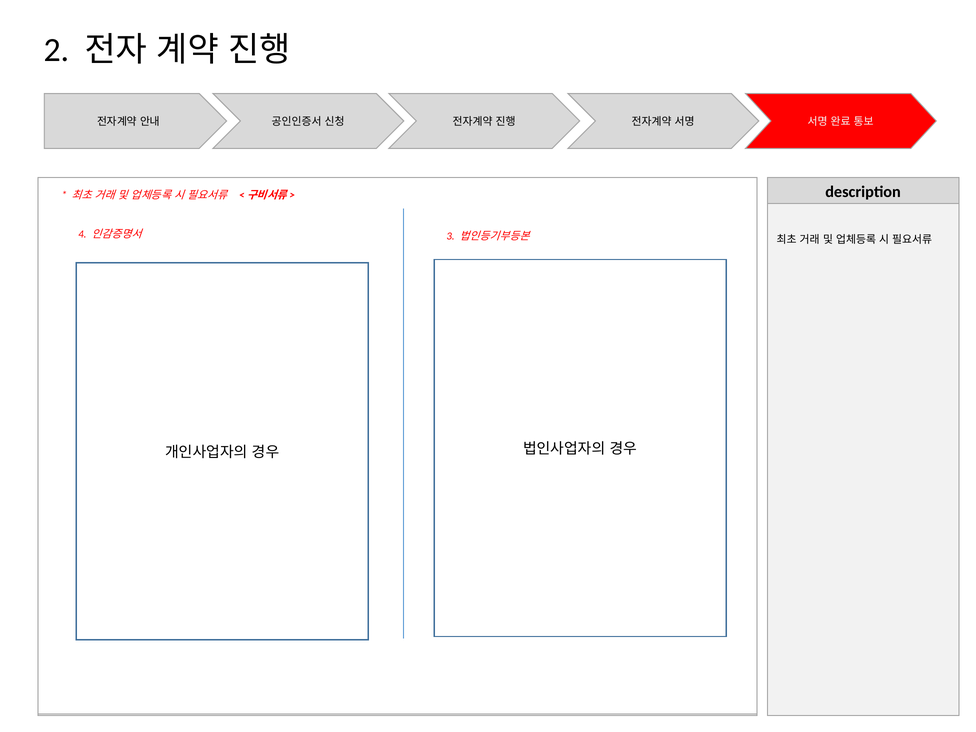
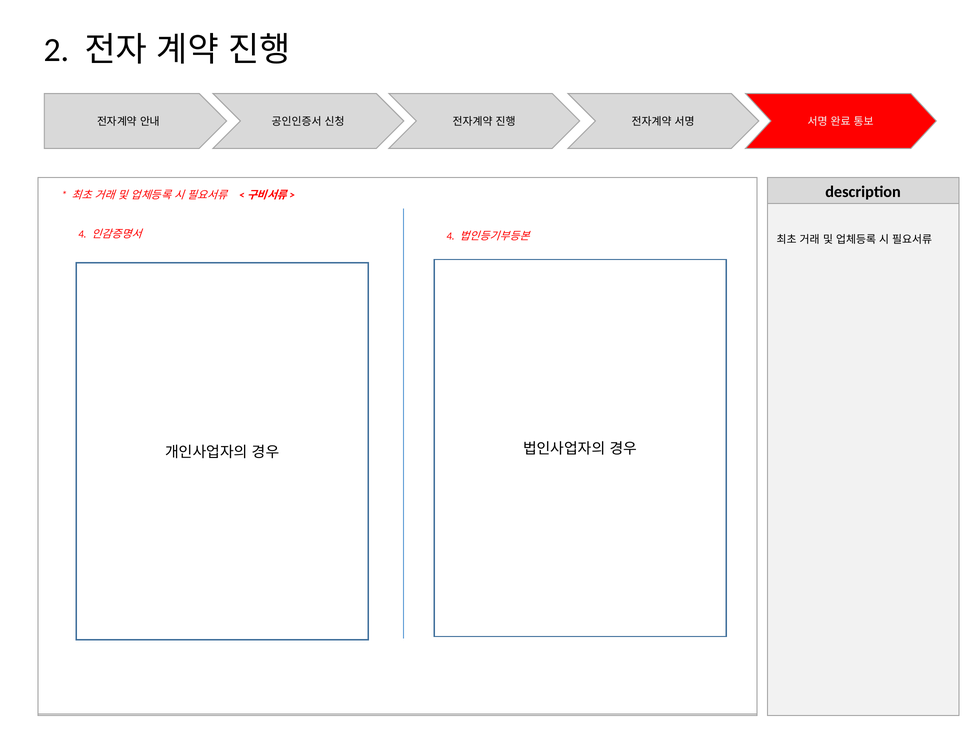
3 at (451, 236): 3 -> 4
